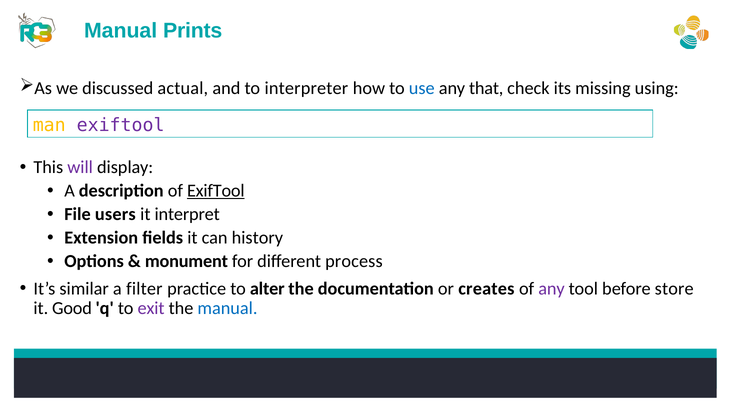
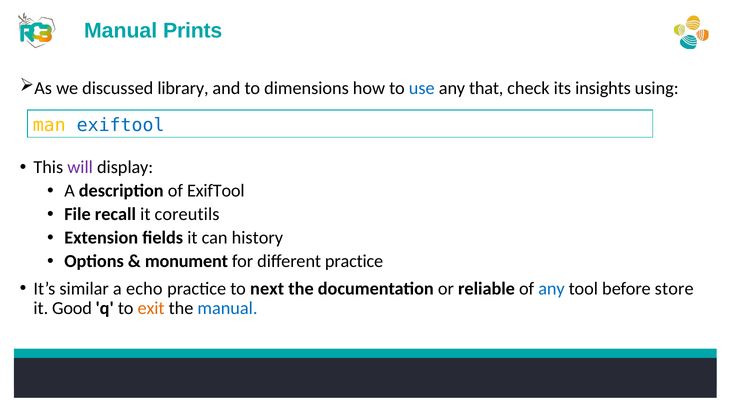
actual: actual -> library
interpreter: interpreter -> dimensions
missing: missing -> insights
exiftool at (121, 125) colour: purple -> blue
ExifTool at (216, 191) underline: present -> none
users: users -> recall
interpret: interpret -> coreutils
different process: process -> practice
filter: filter -> echo
alter: alter -> next
creates: creates -> reliable
any at (551, 288) colour: purple -> blue
exit colour: purple -> orange
